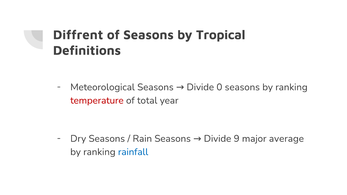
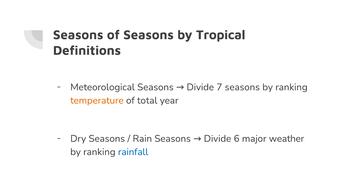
Diffrent at (78, 35): Diffrent -> Seasons
0: 0 -> 7
temperature colour: red -> orange
9: 9 -> 6
average: average -> weather
